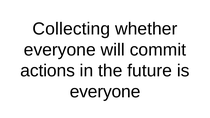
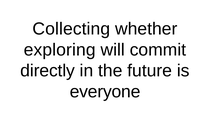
everyone at (60, 50): everyone -> exploring
actions: actions -> directly
